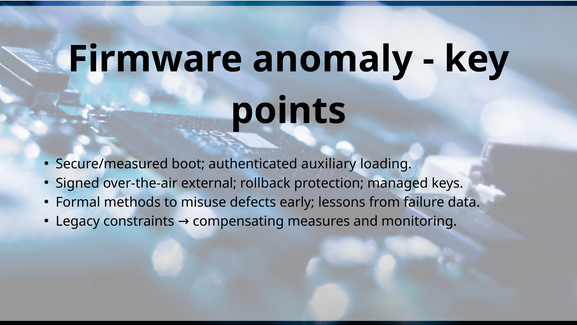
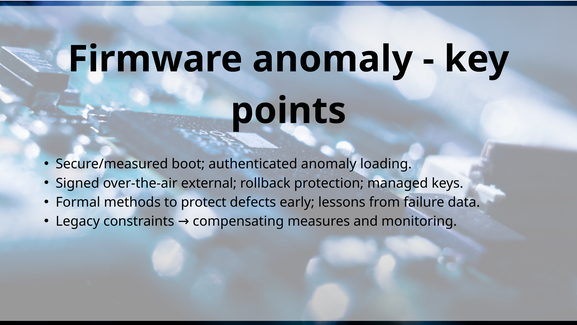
authenticated auxiliary: auxiliary -> anomaly
misuse: misuse -> protect
